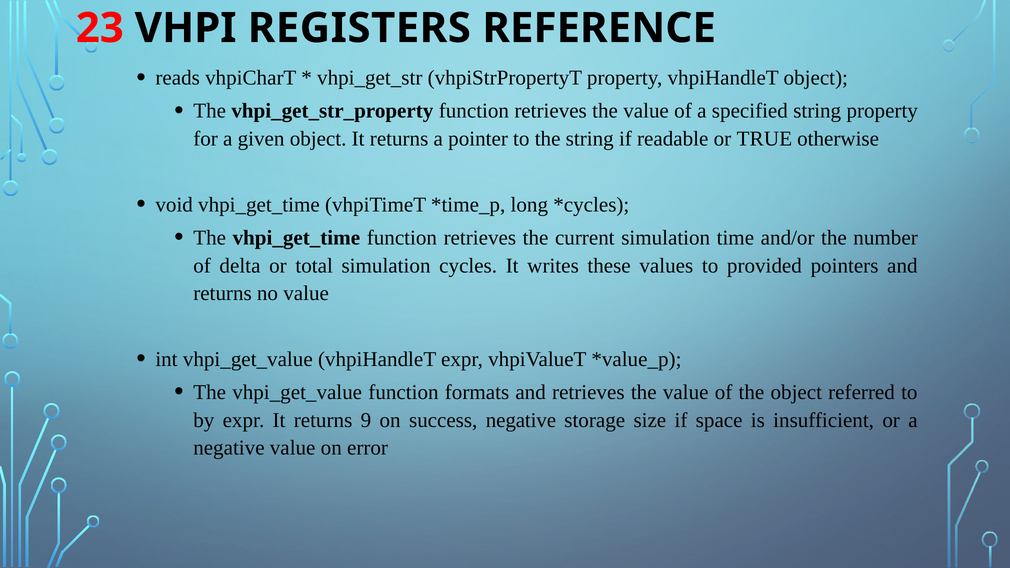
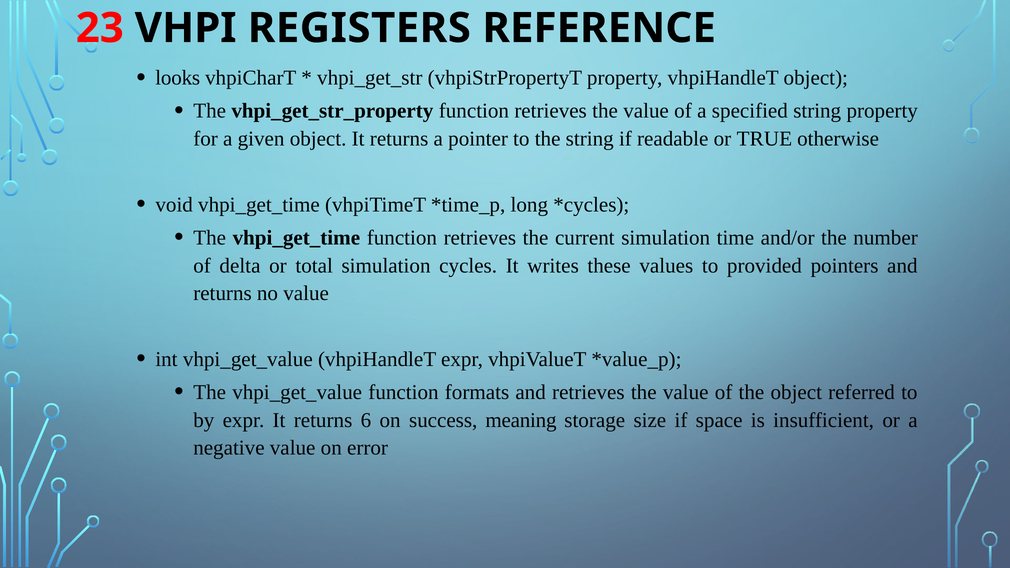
reads: reads -> looks
9: 9 -> 6
success negative: negative -> meaning
